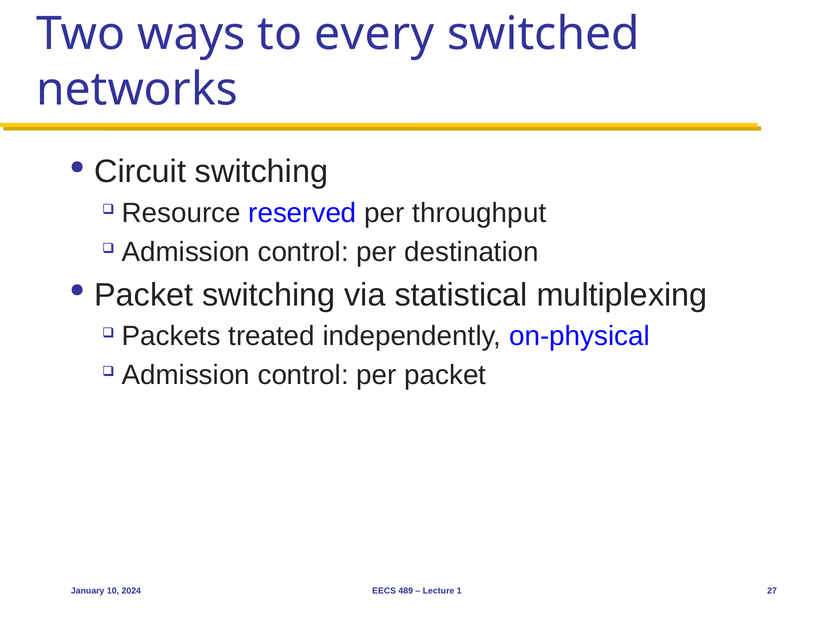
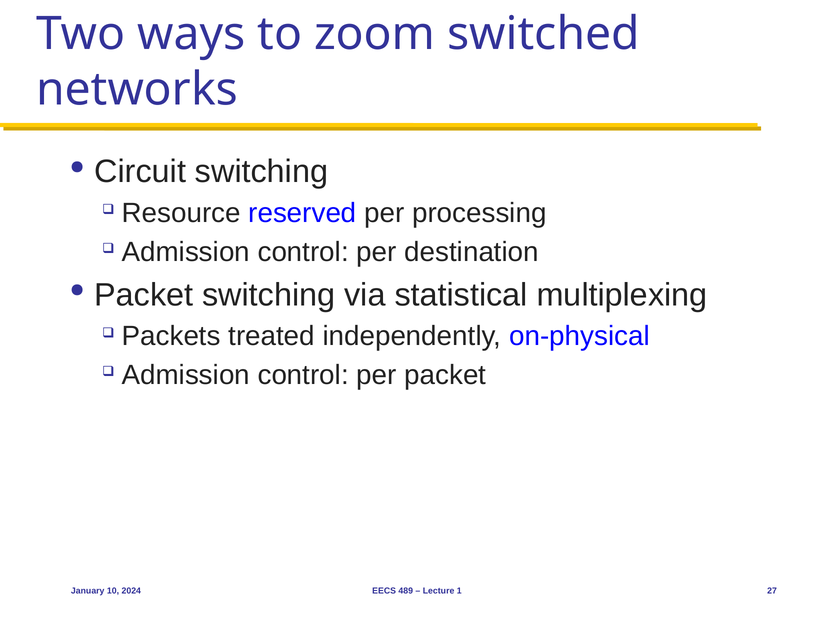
every: every -> zoom
throughput: throughput -> processing
